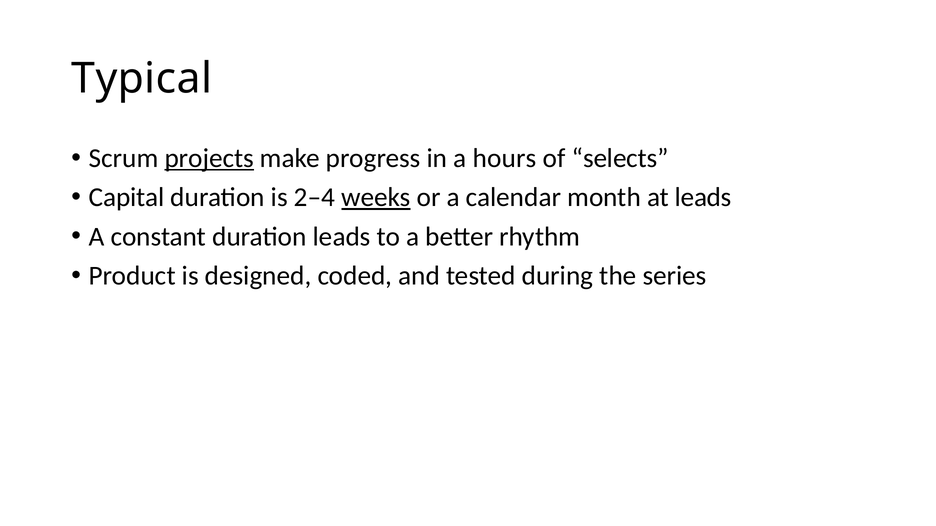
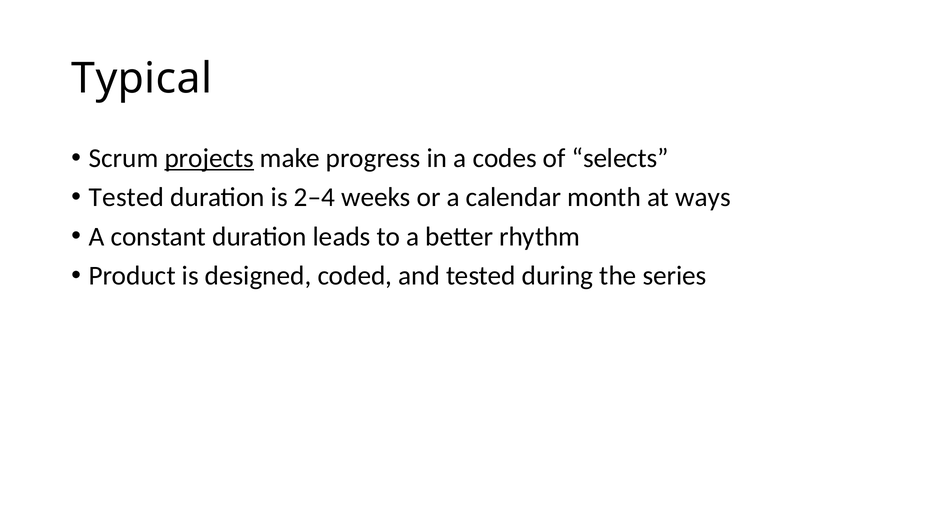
hours: hours -> codes
Capital at (127, 197): Capital -> Tested
weeks underline: present -> none
at leads: leads -> ways
